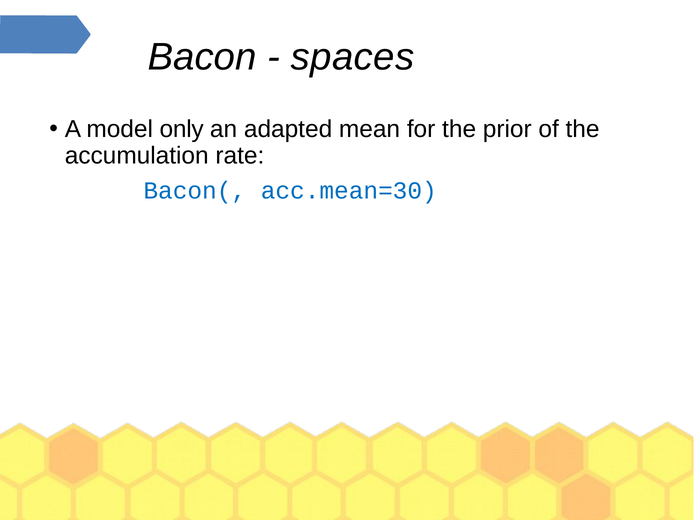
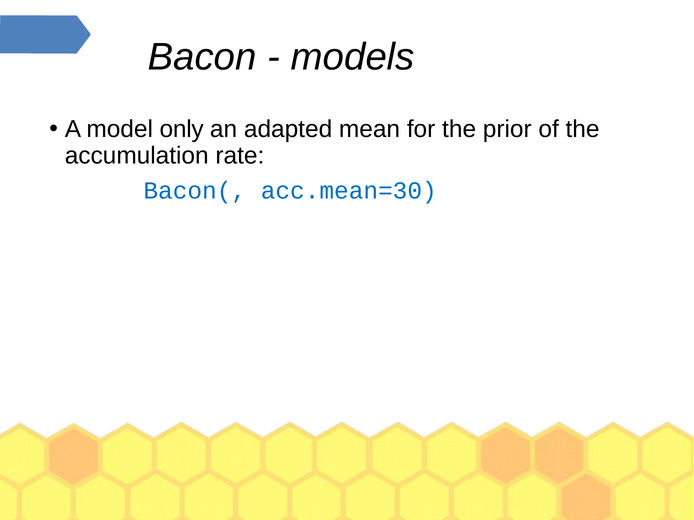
spaces: spaces -> models
